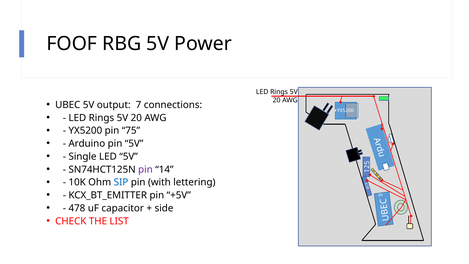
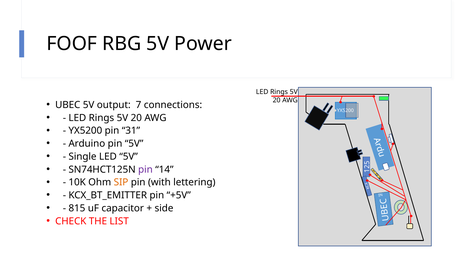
75: 75 -> 31
SIP colour: blue -> orange
478: 478 -> 815
